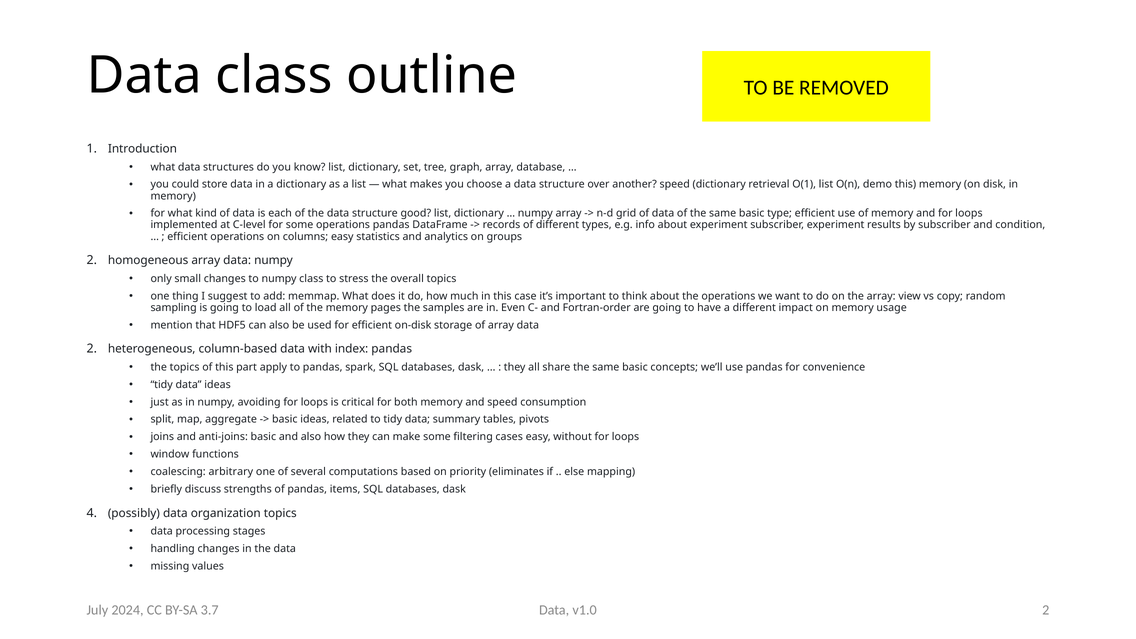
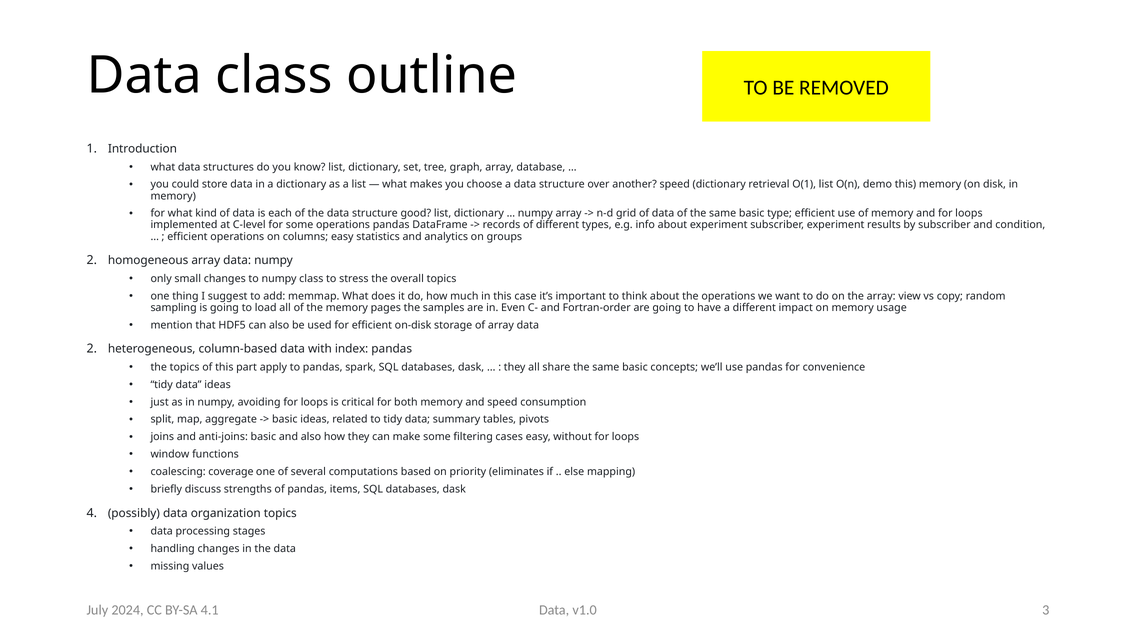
arbitrary: arbitrary -> coverage
v1.0 2: 2 -> 3
3.7: 3.7 -> 4.1
